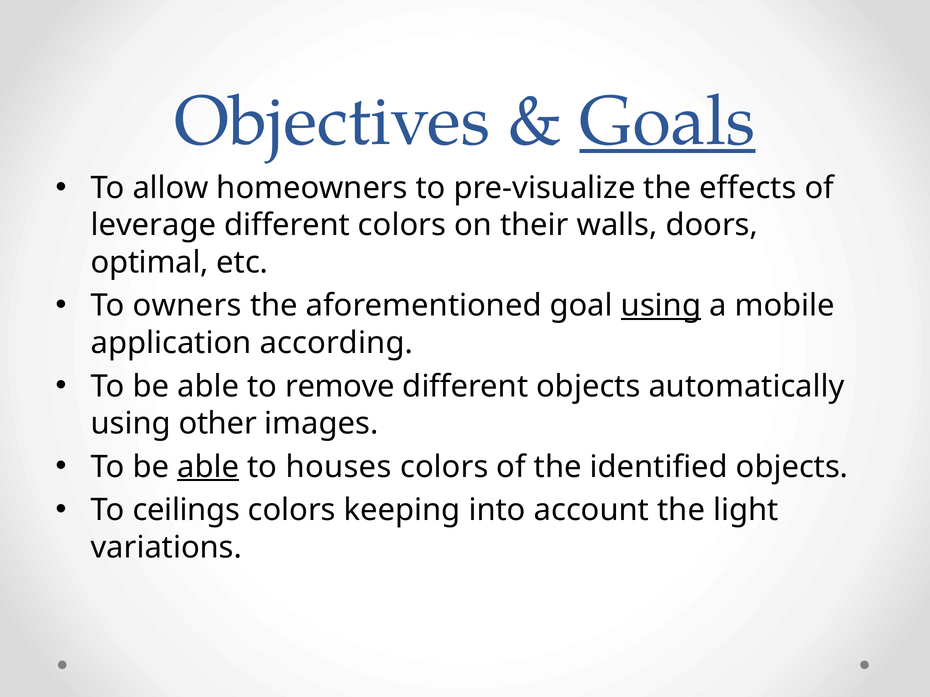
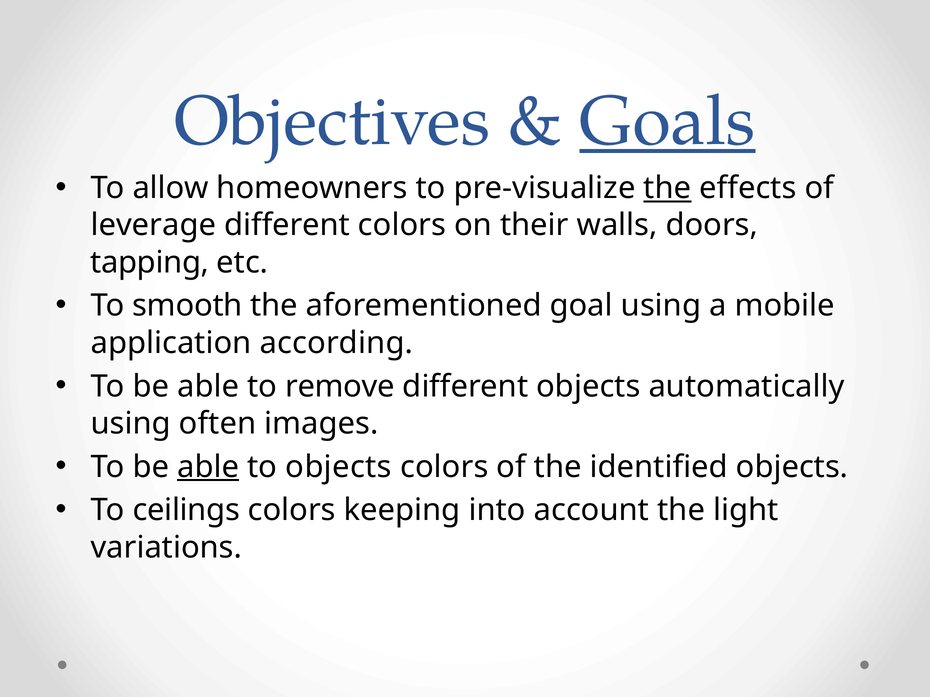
the at (667, 188) underline: none -> present
optimal: optimal -> tapping
owners: owners -> smooth
using at (661, 306) underline: present -> none
other: other -> often
to houses: houses -> objects
